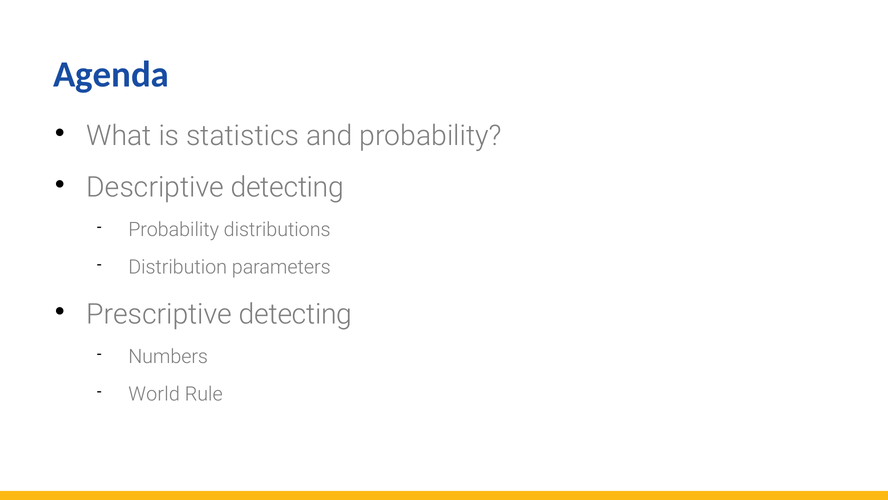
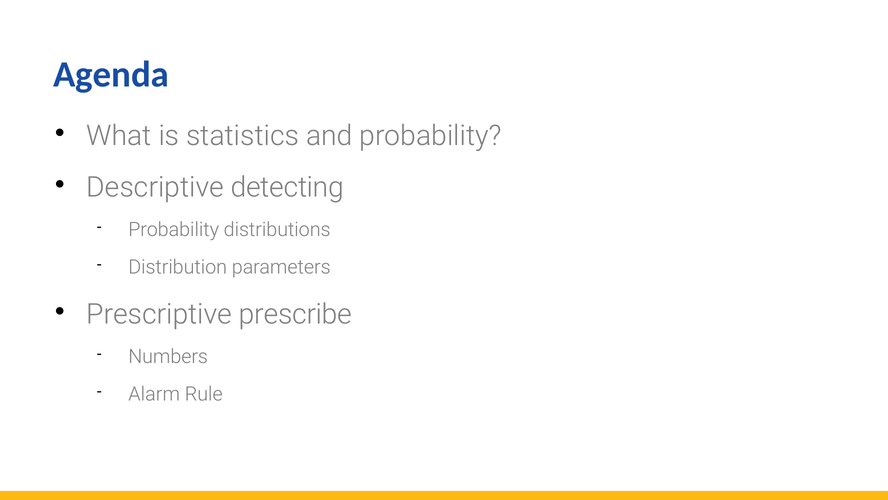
Prescriptive detecting: detecting -> prescribe
World: World -> Alarm
